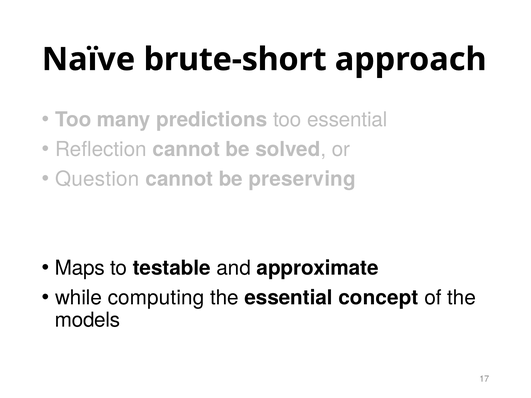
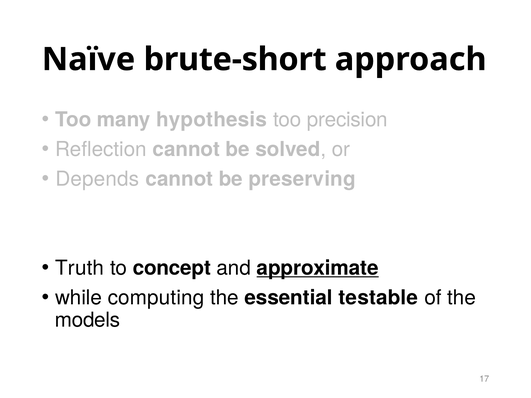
predictions: predictions -> hypothesis
too essential: essential -> precision
Question: Question -> Depends
Maps: Maps -> Truth
testable: testable -> concept
approximate underline: none -> present
concept: concept -> testable
